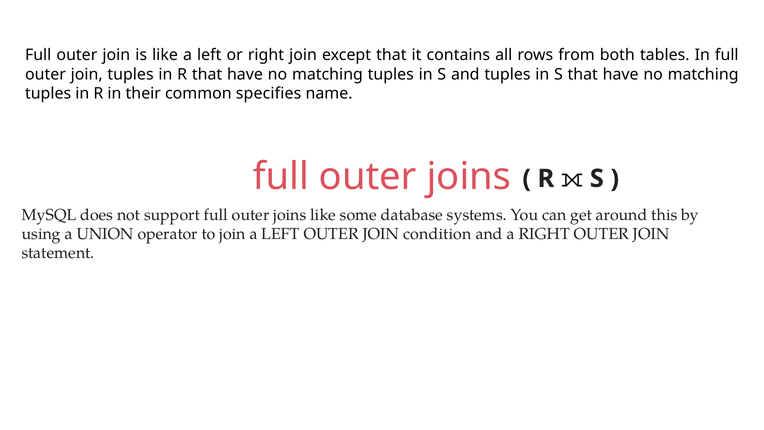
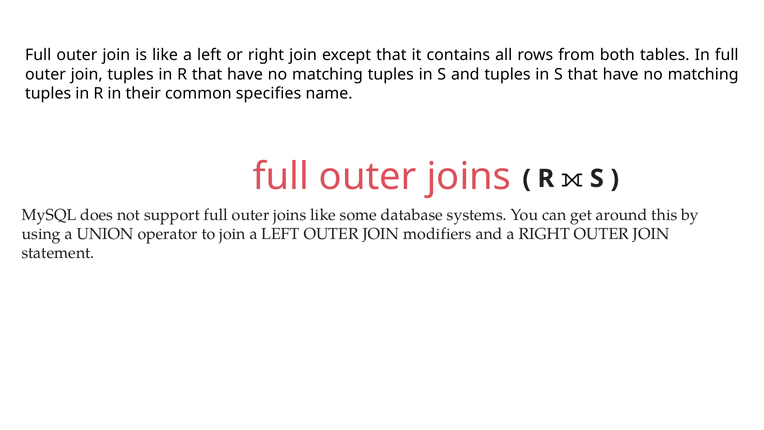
condition: condition -> modifiers
